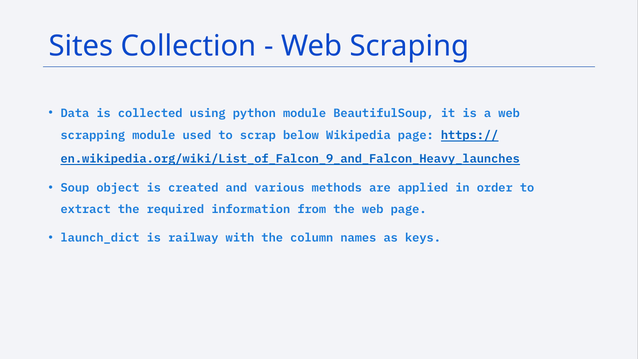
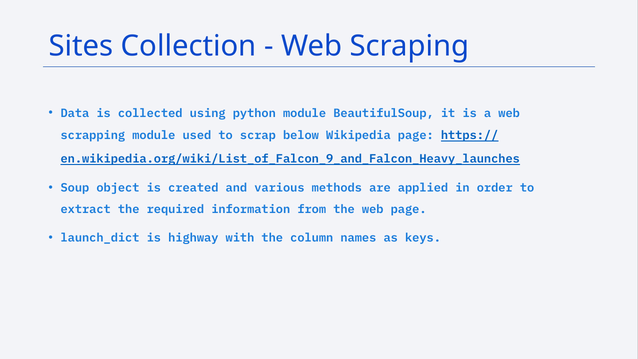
railway: railway -> highway
